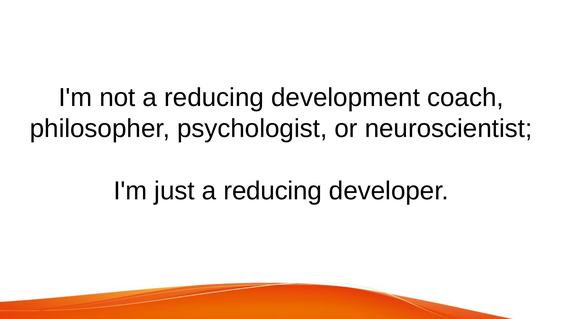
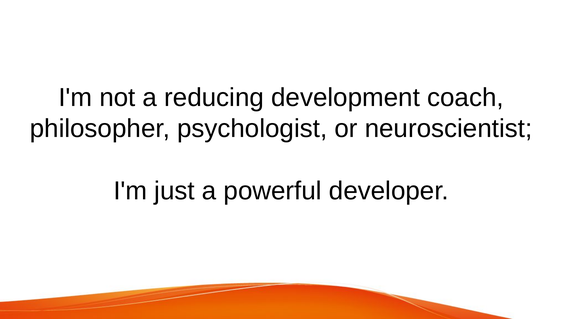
just a reducing: reducing -> powerful
